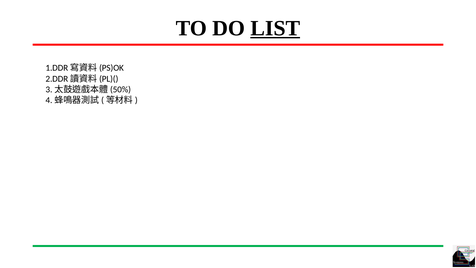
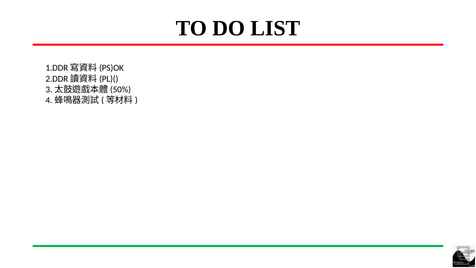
LIST underline: present -> none
